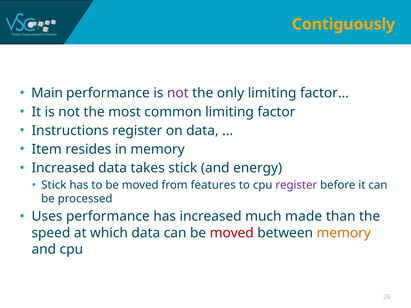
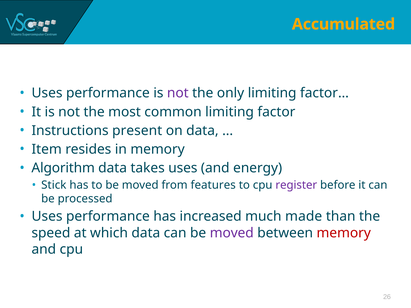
Contiguously: Contiguously -> Accumulated
Main at (47, 93): Main -> Uses
Instructions register: register -> present
Increased at (63, 168): Increased -> Algorithm
takes stick: stick -> uses
moved at (232, 233) colour: red -> purple
memory at (344, 233) colour: orange -> red
